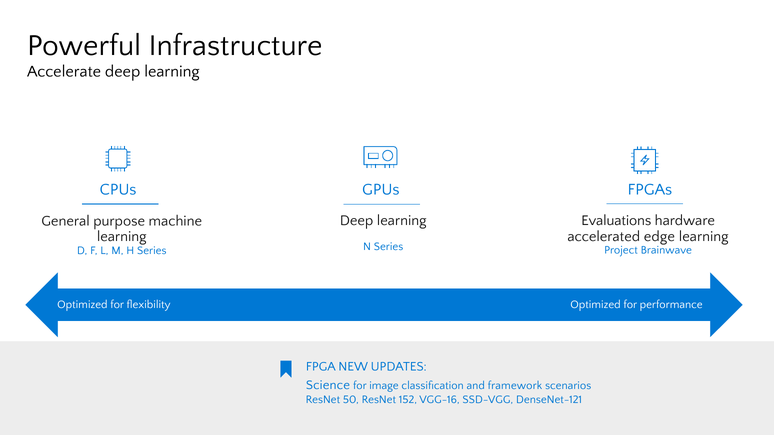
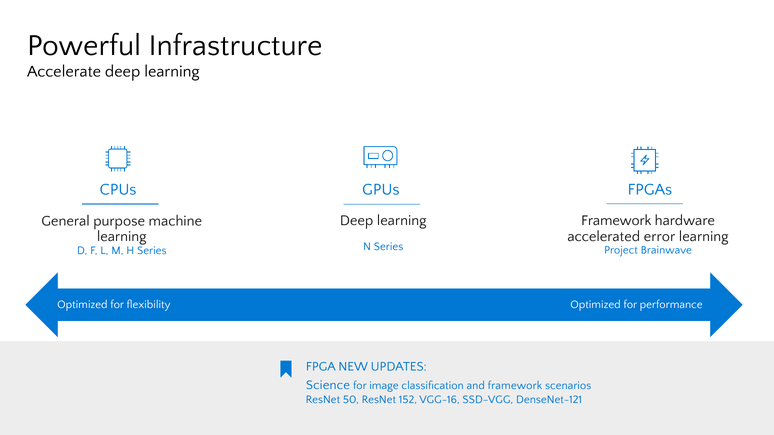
Evaluations at (616, 221): Evaluations -> Framework
edge: edge -> error
